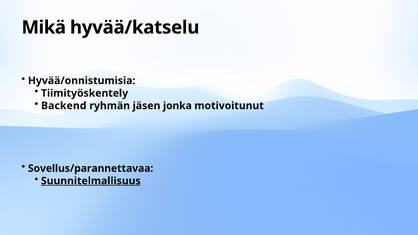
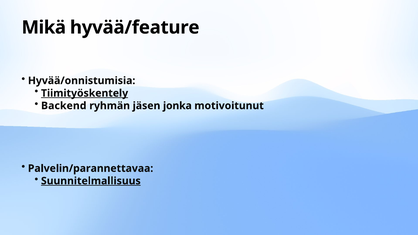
hyvää/katselu: hyvää/katselu -> hyvää/feature
Tiimityöskentely underline: none -> present
Sovellus/parannettavaa: Sovellus/parannettavaa -> Palvelin/parannettavaa
